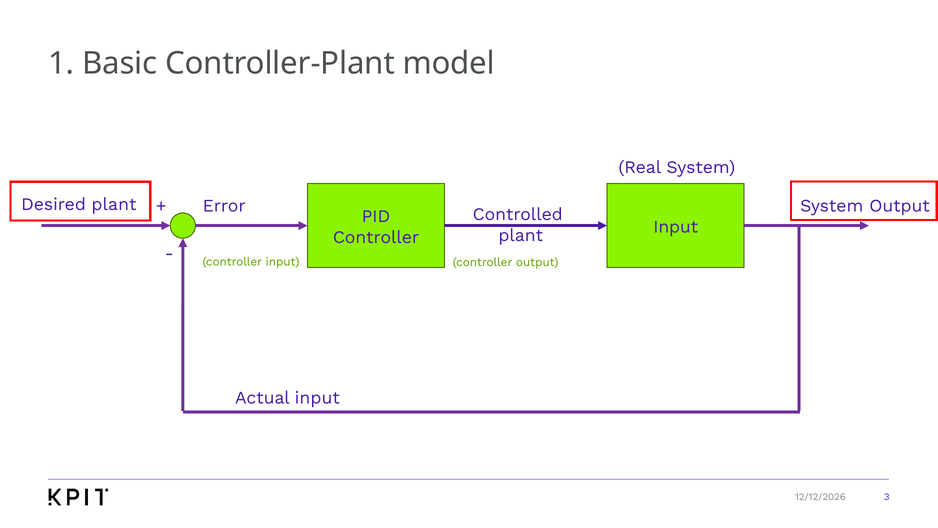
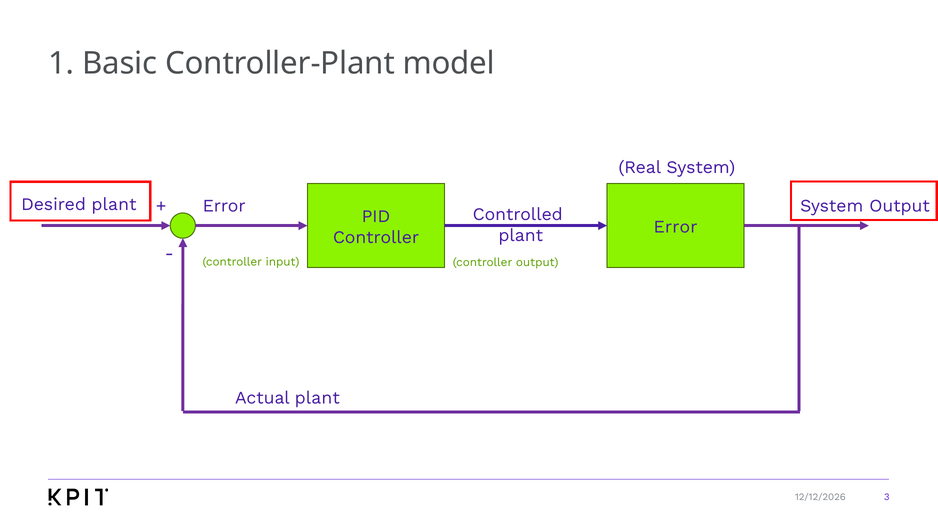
Input at (676, 227): Input -> Error
Actual input: input -> plant
